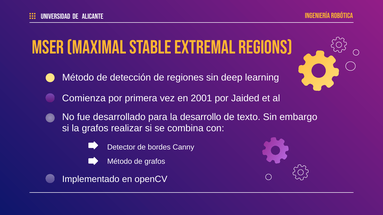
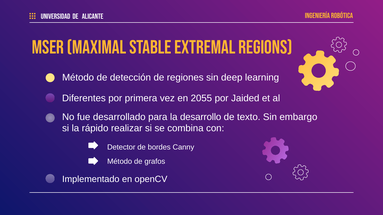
Comienza: Comienza -> Diferentes
2001: 2001 -> 2055
la grafos: grafos -> rápido
